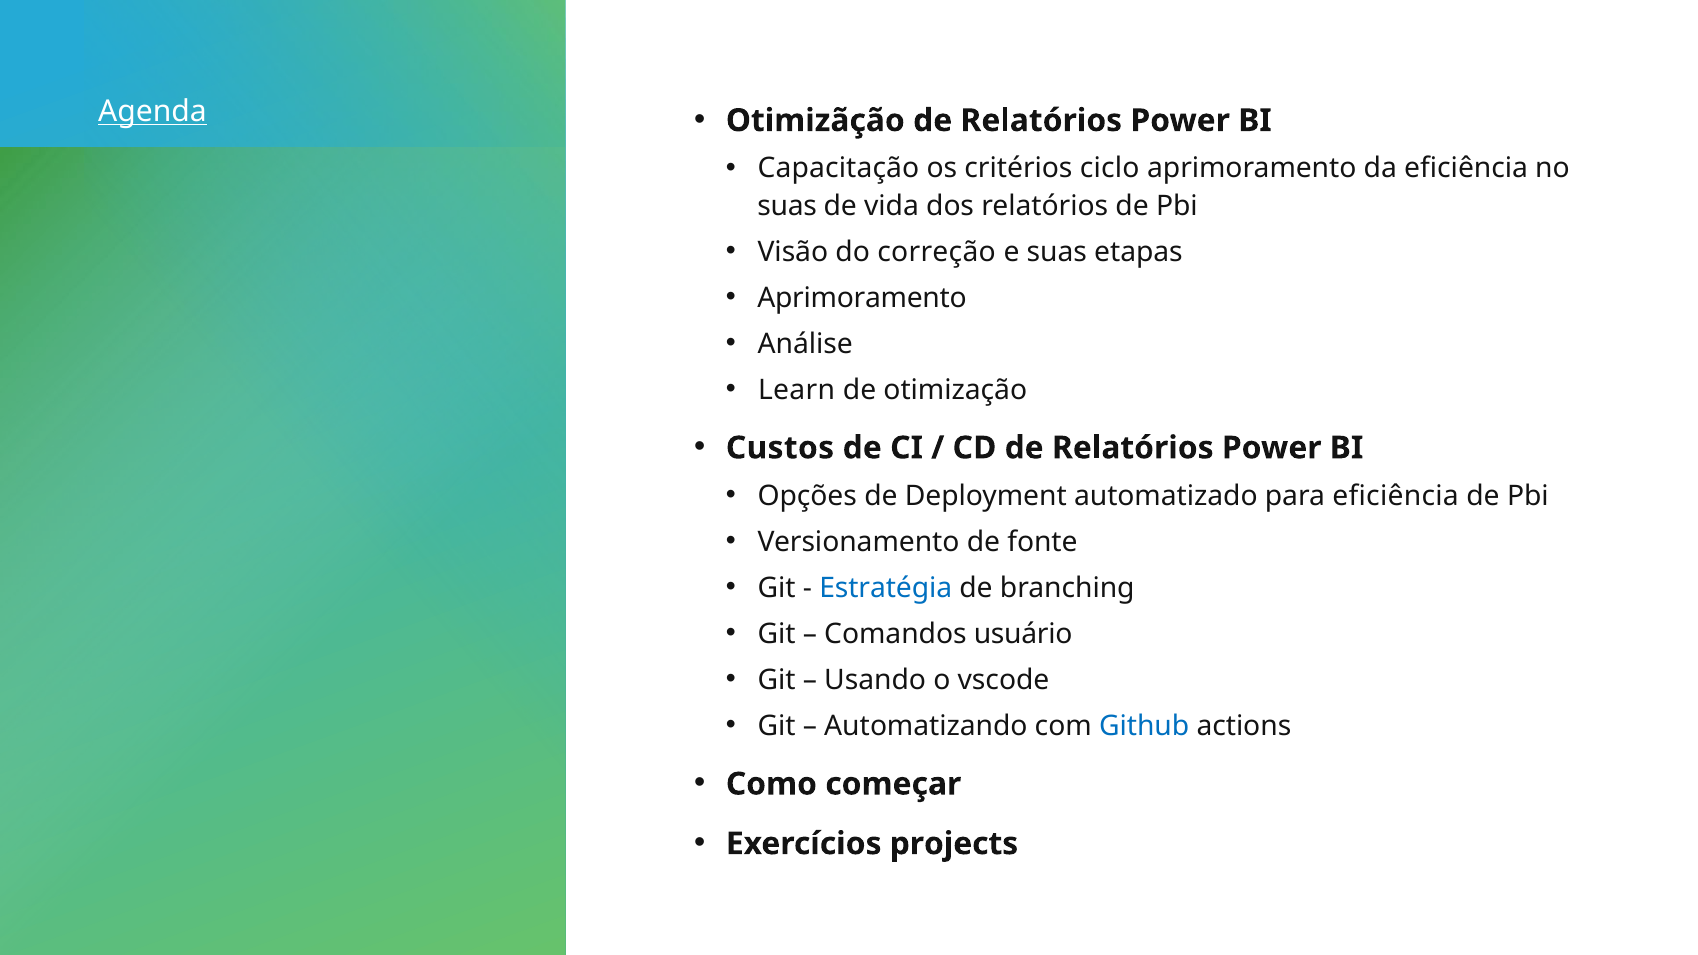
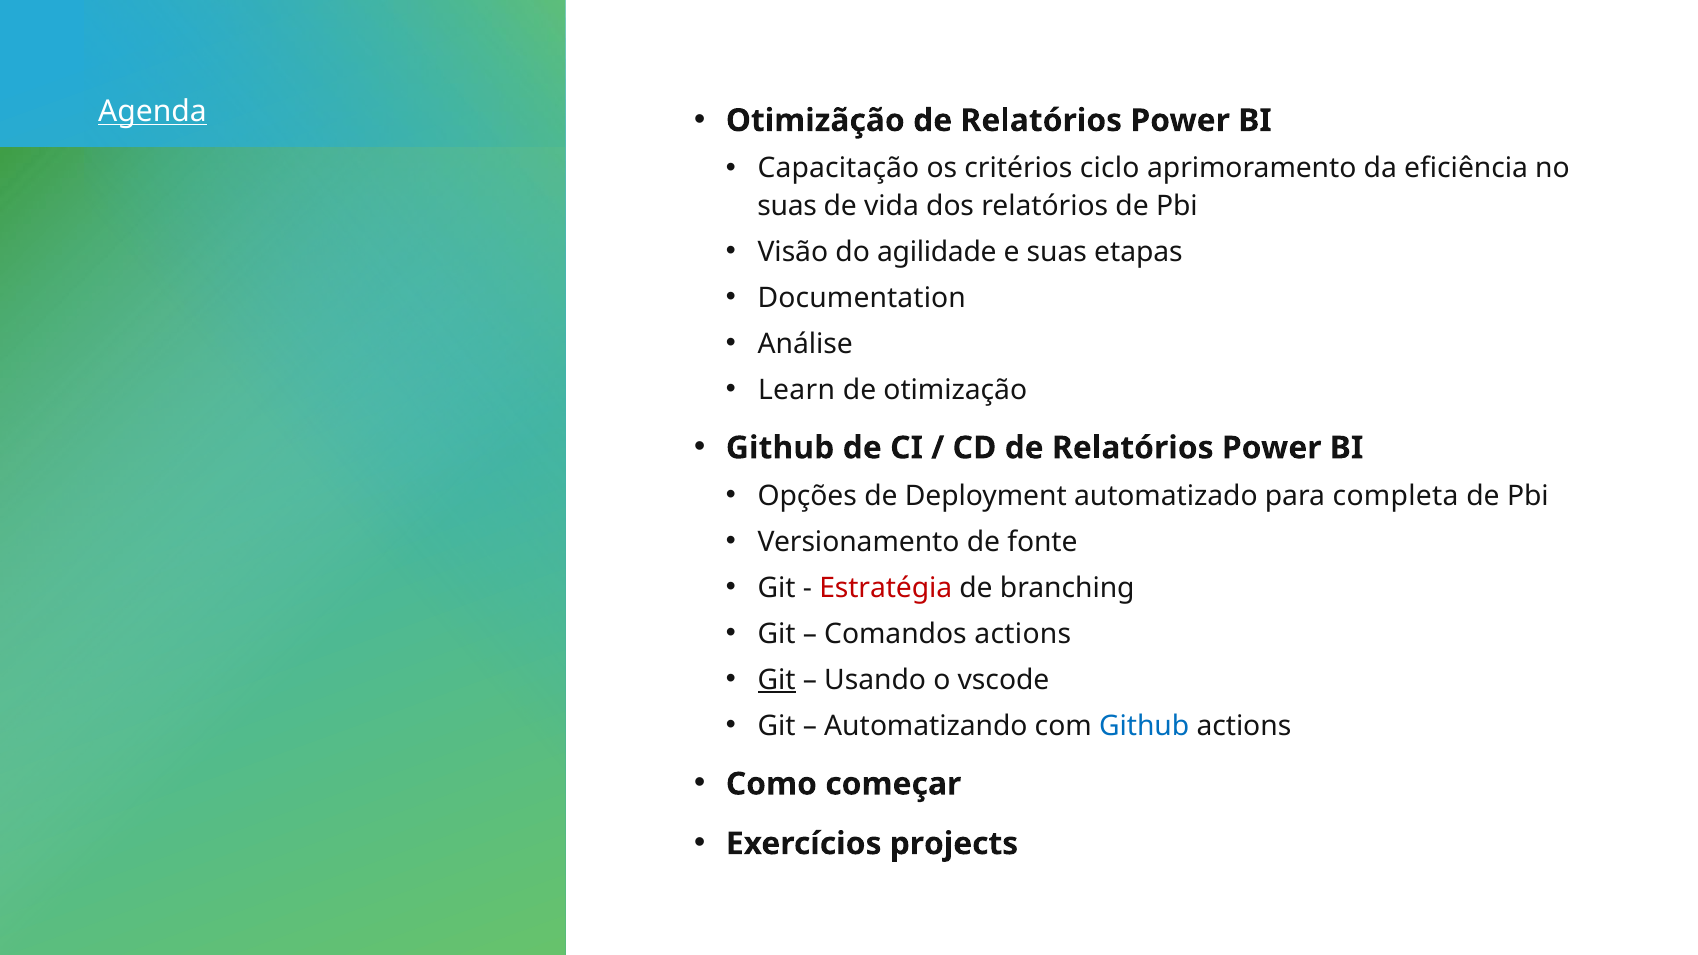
correção: correção -> agilidade
Aprimoramento at (862, 298): Aprimoramento -> Documentation
Custos at (780, 448): Custos -> Github
para eficiência: eficiência -> completa
Estratégia colour: blue -> red
Comandos usuário: usuário -> actions
Git at (777, 680) underline: none -> present
